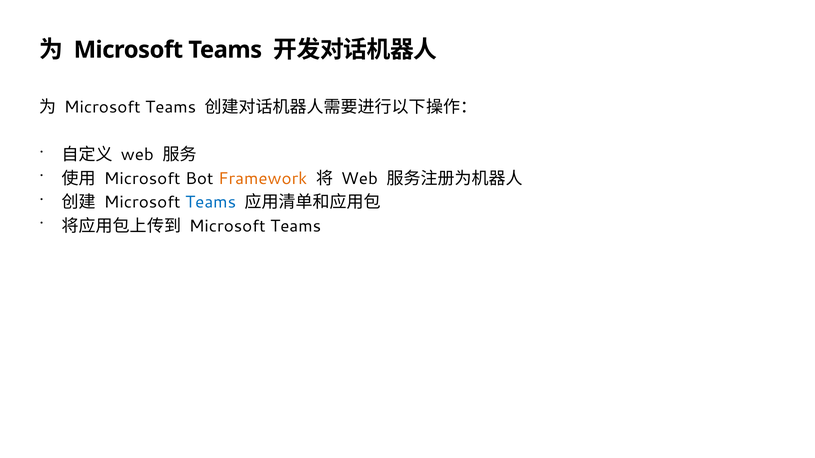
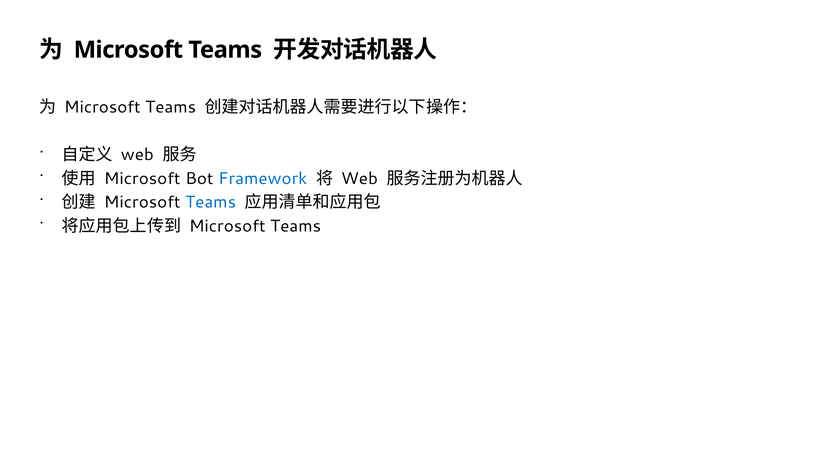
Framework colour: orange -> blue
